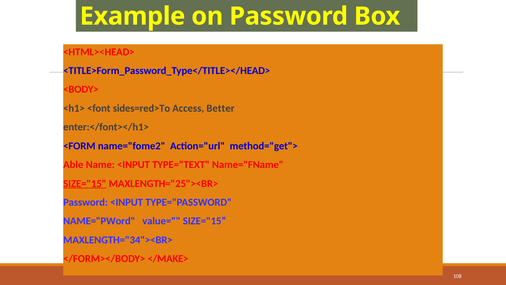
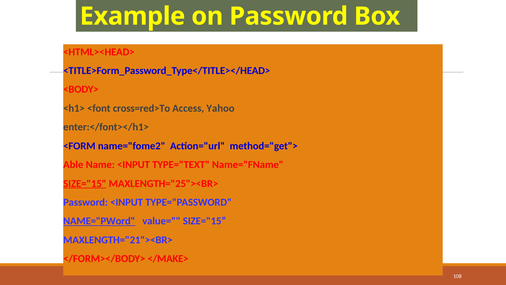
sides=red>To: sides=red>To -> cross=red>To
Better: Better -> Yahoo
NAME="PWord underline: none -> present
MAXLENGTH="34"><BR>: MAXLENGTH="34"><BR> -> MAXLENGTH="21"><BR>
